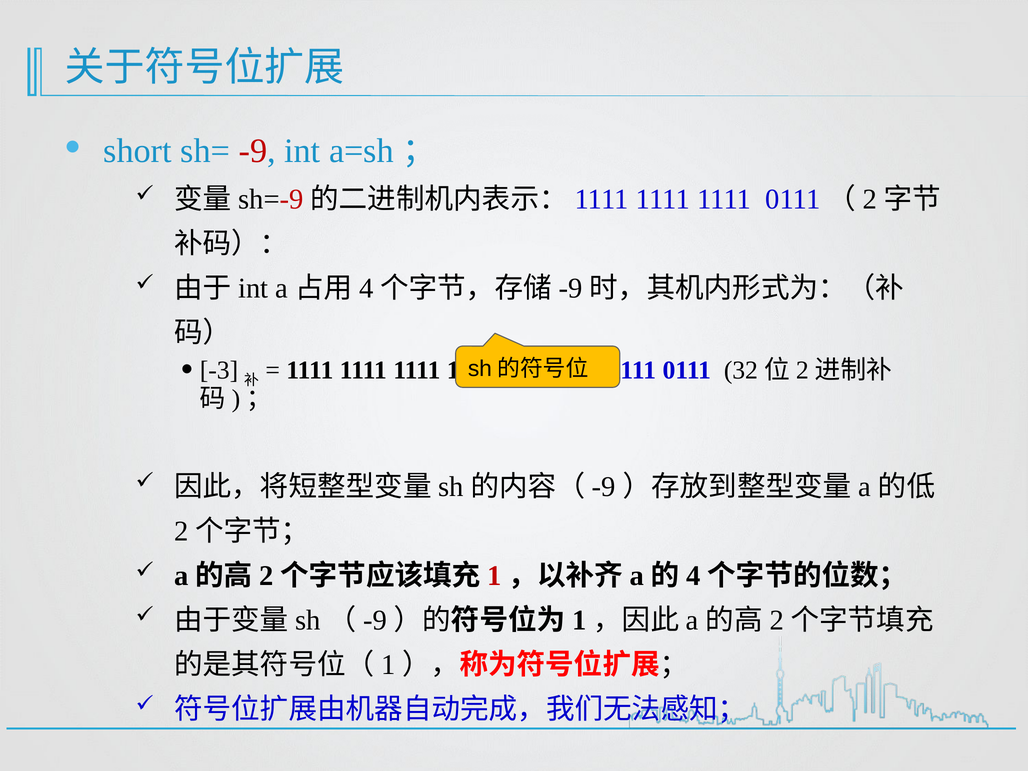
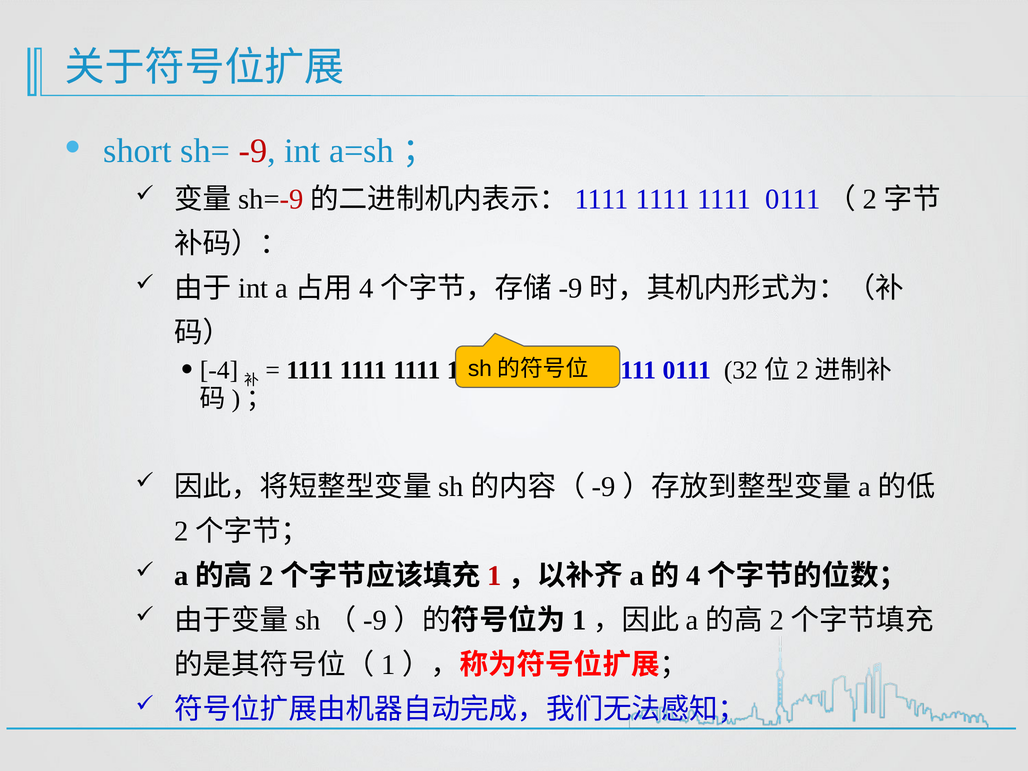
-3: -3 -> -4
